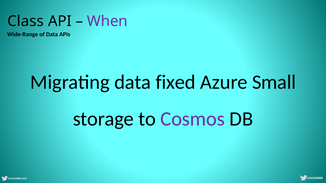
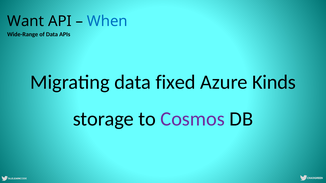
Class: Class -> Want
When colour: purple -> blue
Small: Small -> Kinds
